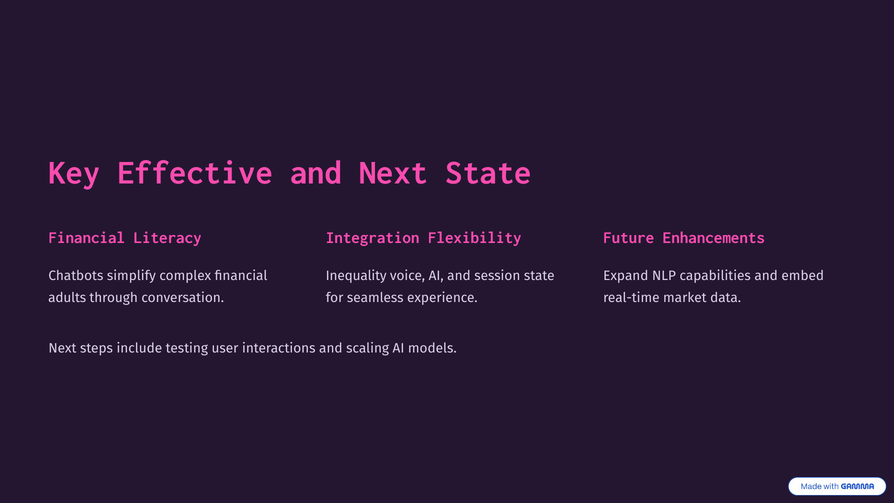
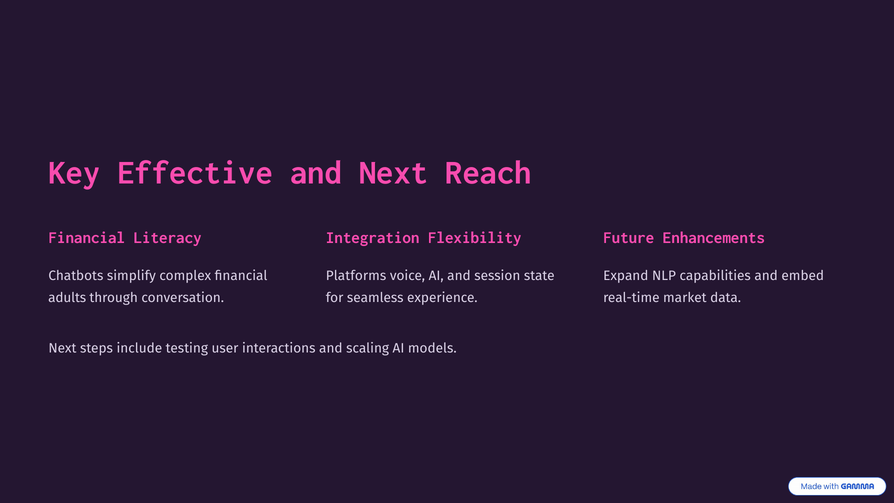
Next State: State -> Reach
Inequality: Inequality -> Platforms
